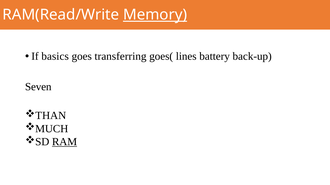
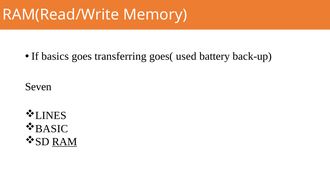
Memory underline: present -> none
lines: lines -> used
THAN: THAN -> LINES
MUCH: MUCH -> BASIC
